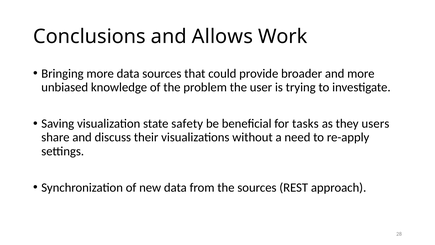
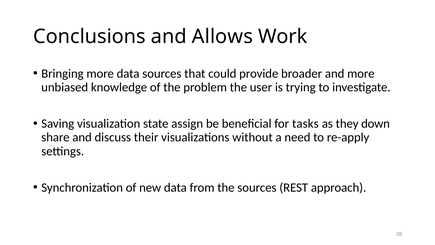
safety: safety -> assign
users: users -> down
